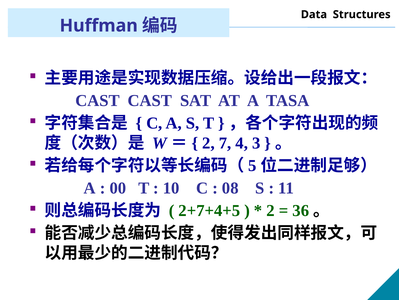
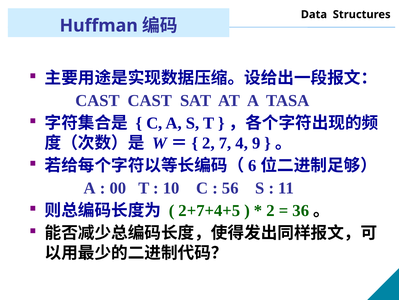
3: 3 -> 9
5: 5 -> 6
08: 08 -> 56
